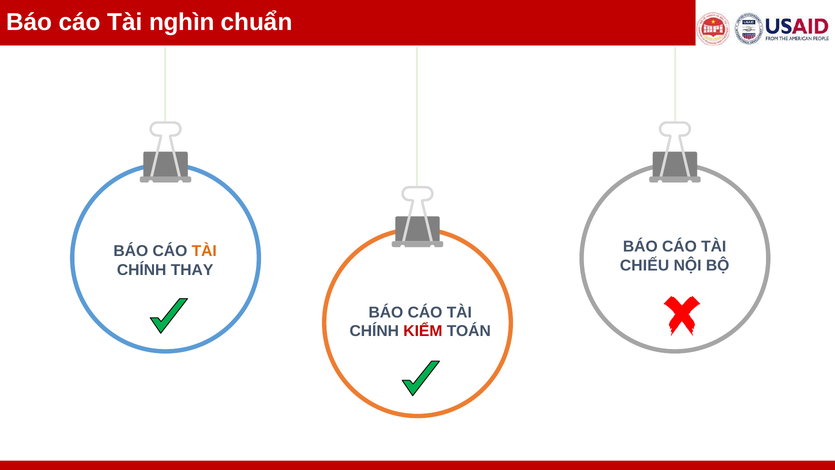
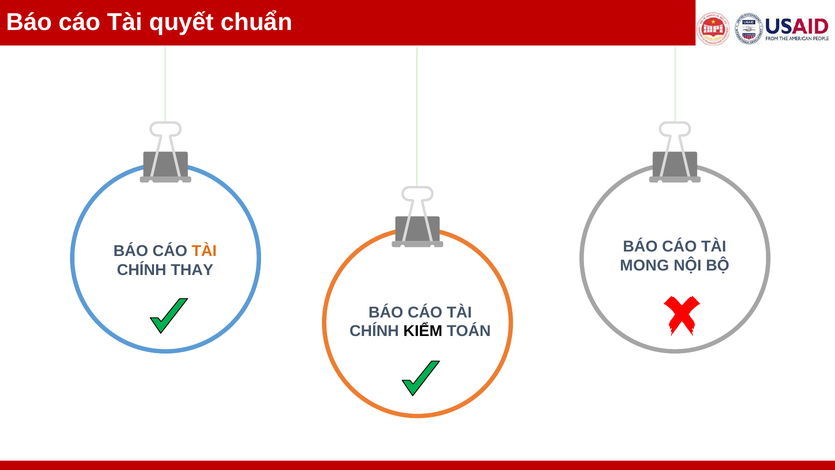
nghìn: nghìn -> quyết
CHIẾU: CHIẾU -> MONG
KIỂM colour: red -> black
